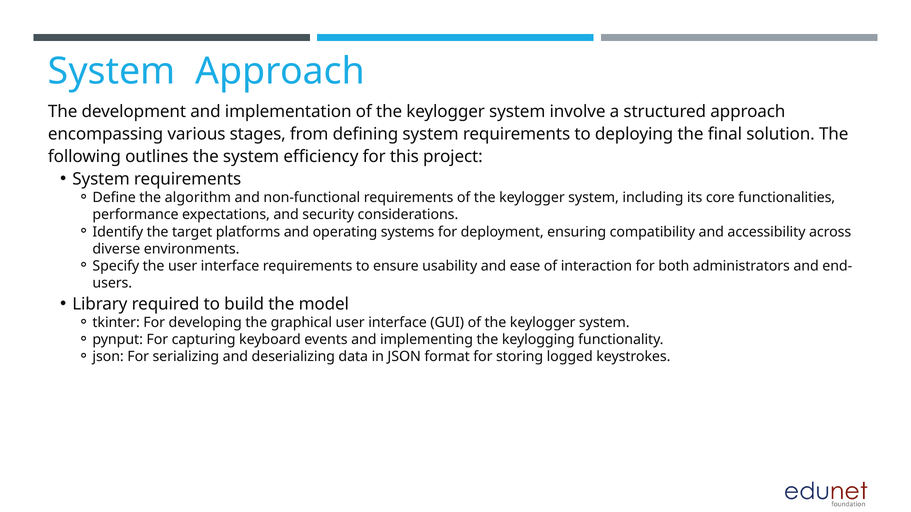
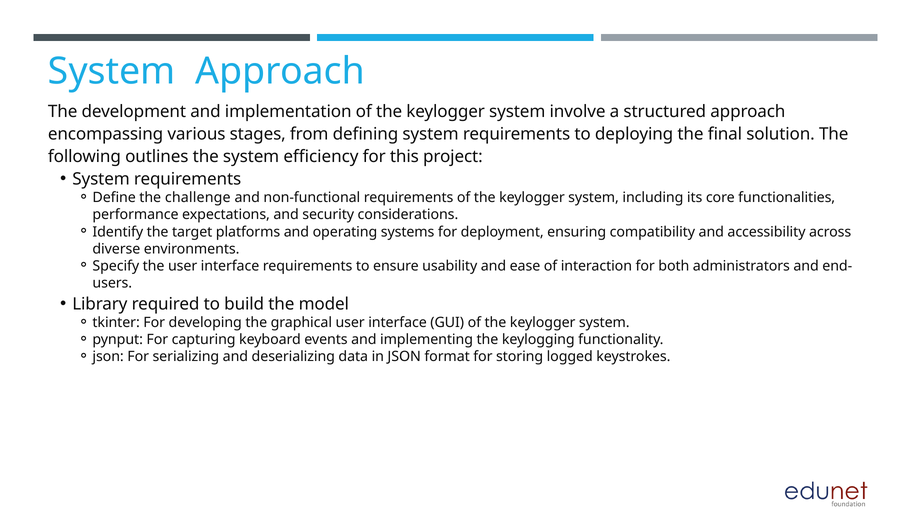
algorithm: algorithm -> challenge
